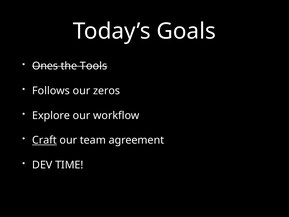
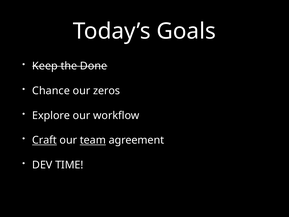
Ones: Ones -> Keep
Tools: Tools -> Done
Follows: Follows -> Chance
team underline: none -> present
